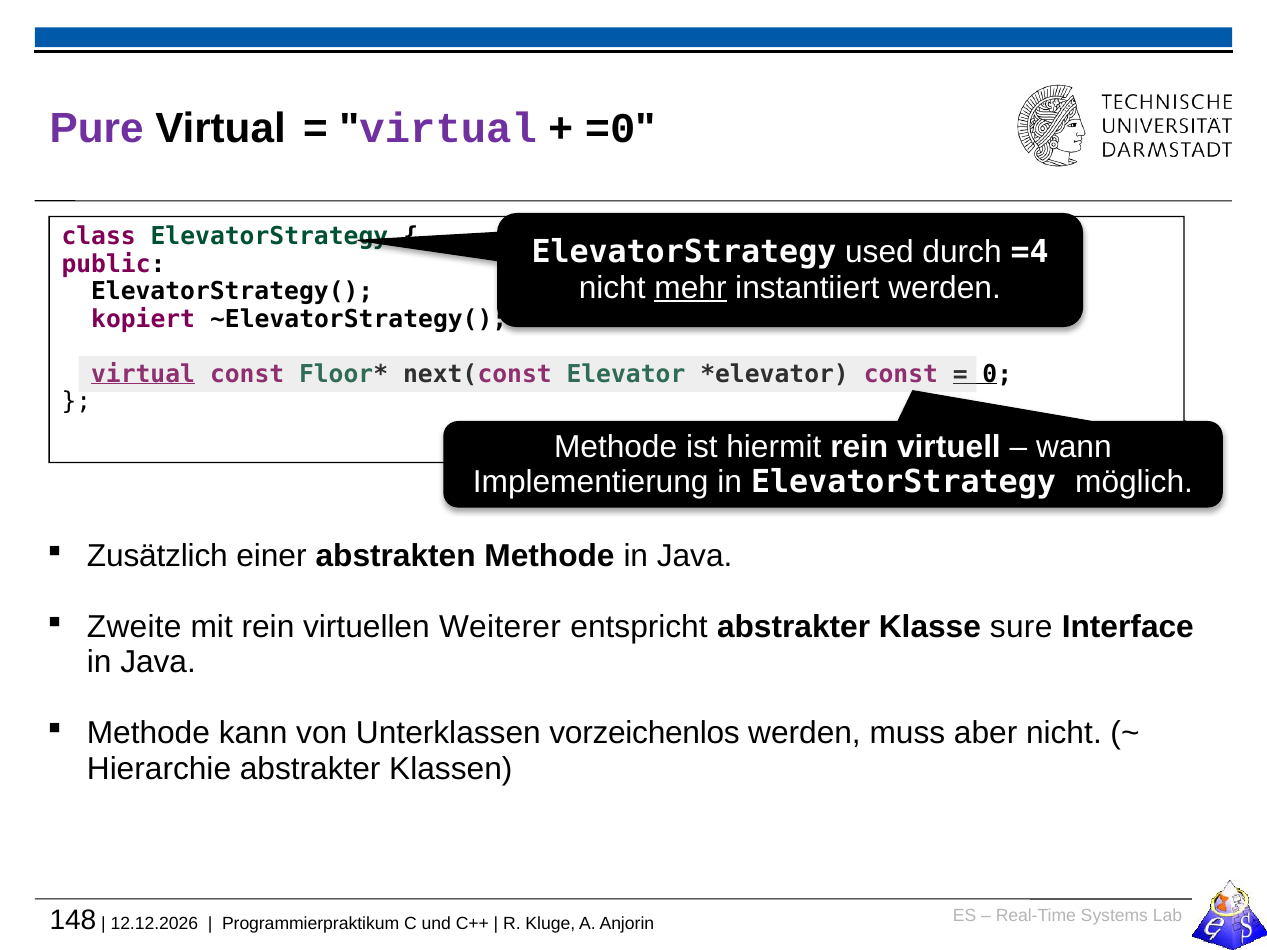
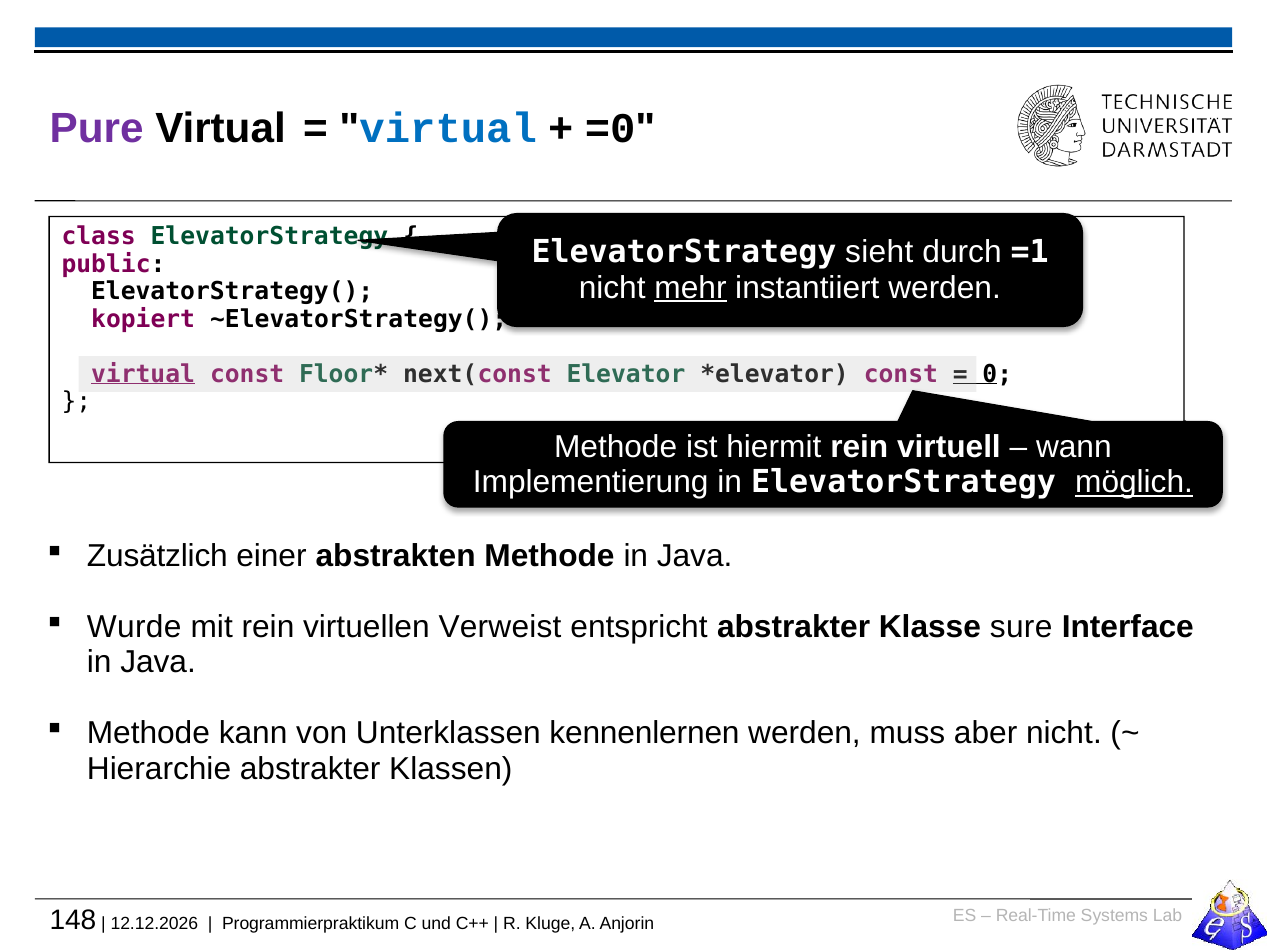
virtual at (448, 129) colour: purple -> blue
used: used -> sieht
=4: =4 -> =1
möglich underline: none -> present
Zweite: Zweite -> Wurde
Weiterer: Weiterer -> Verweist
vorzeichenlos: vorzeichenlos -> kennenlernen
